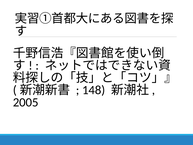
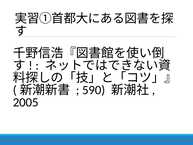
148: 148 -> 590
